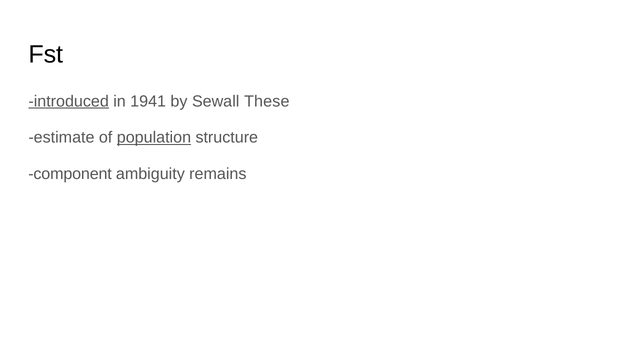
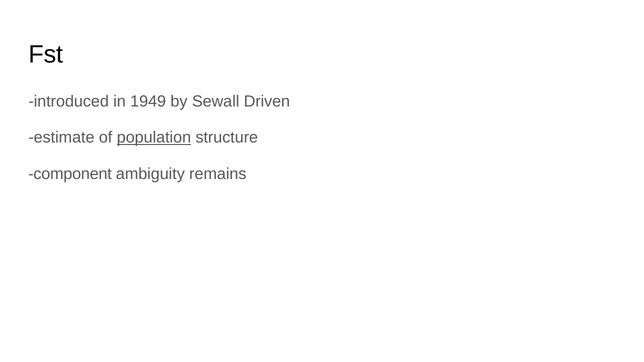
introduced underline: present -> none
1941: 1941 -> 1949
These: These -> Driven
